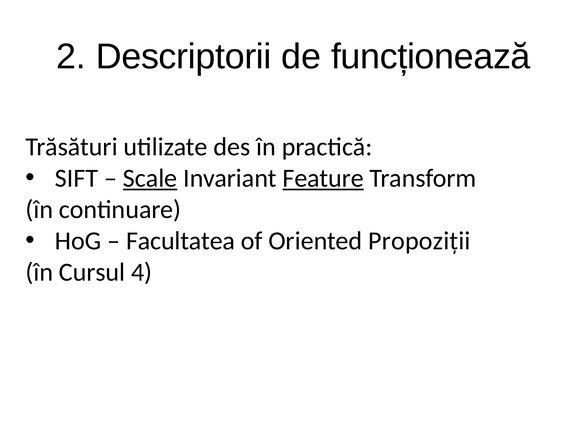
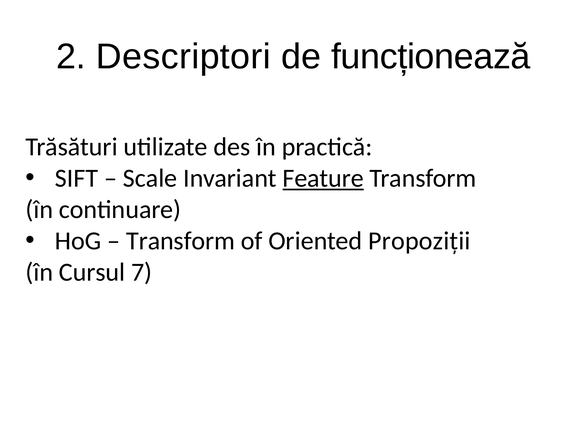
Descriptorii: Descriptorii -> Descriptori
Scale underline: present -> none
Facultatea at (181, 241): Facultatea -> Transform
4: 4 -> 7
